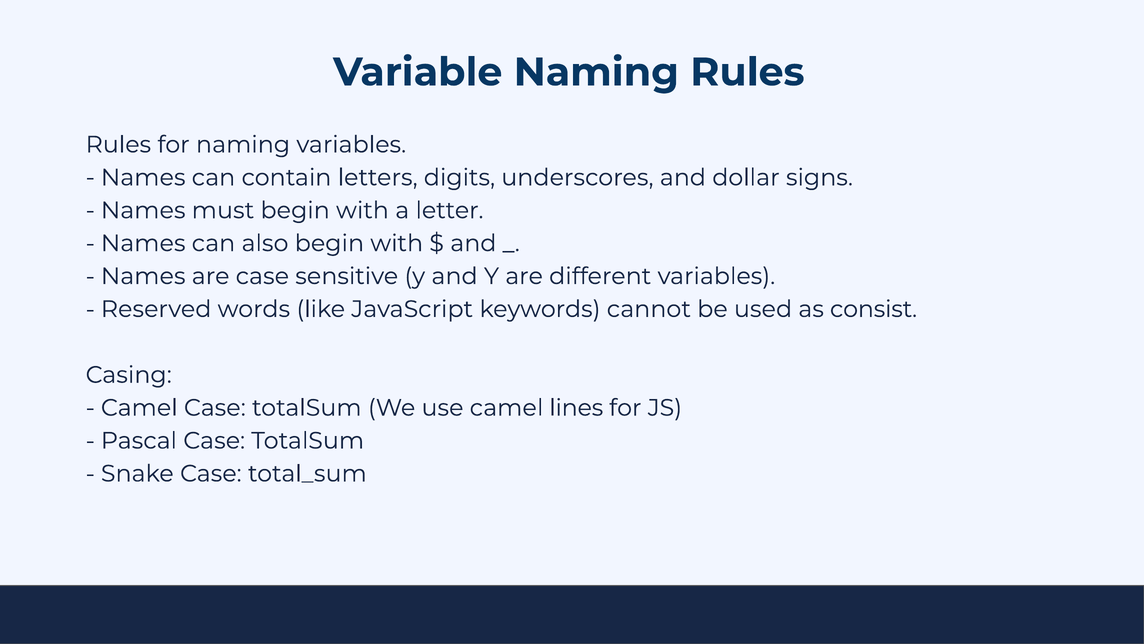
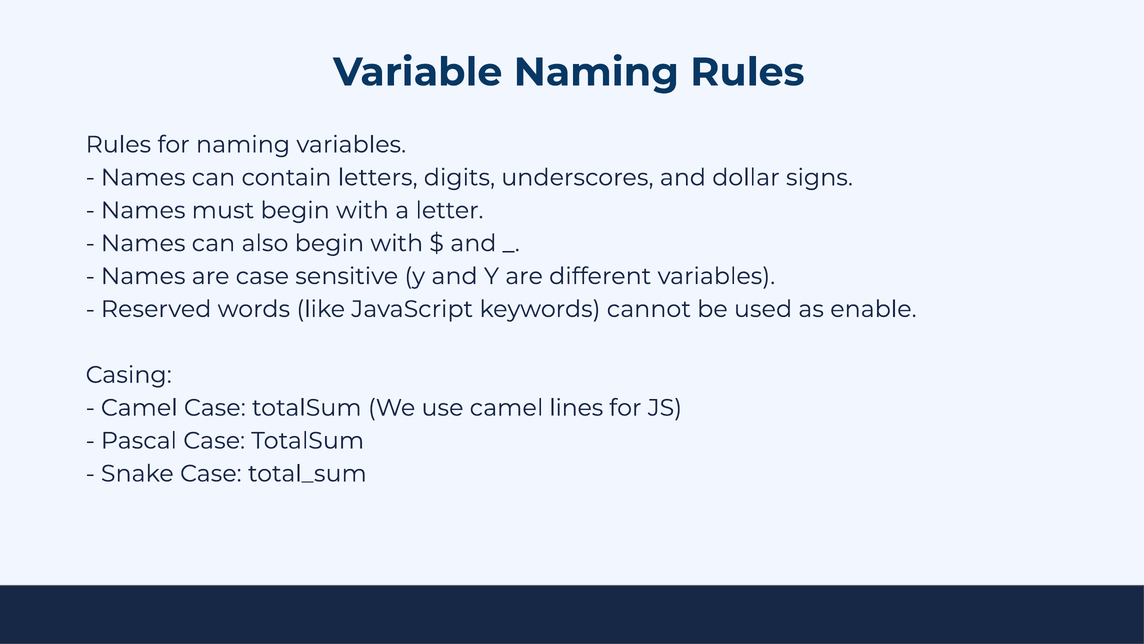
consist: consist -> enable
